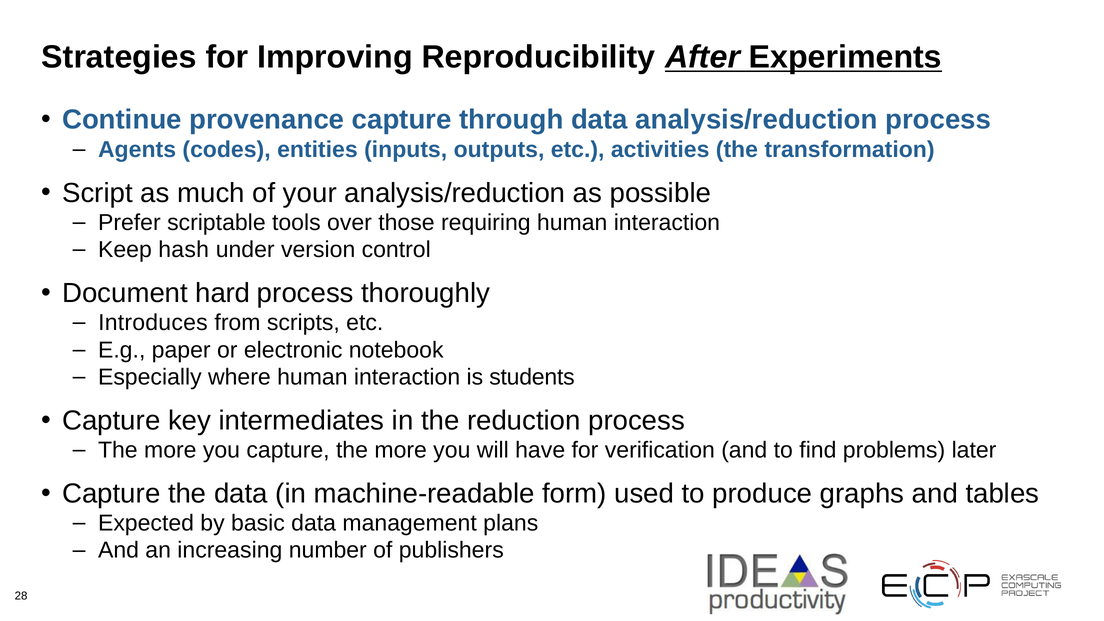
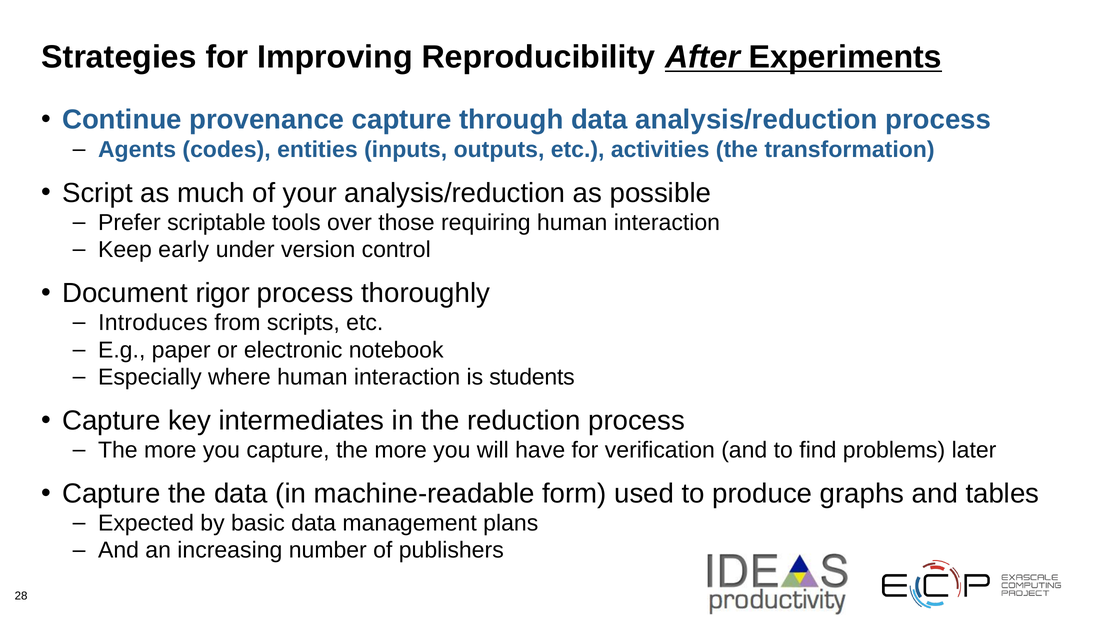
hash: hash -> early
hard: hard -> rigor
